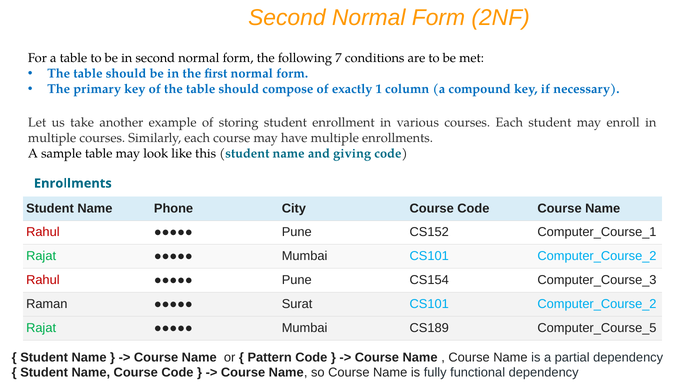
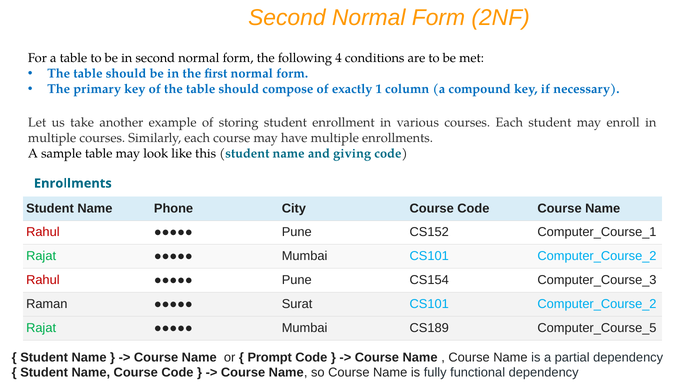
7: 7 -> 4
Pattern: Pattern -> Prompt
